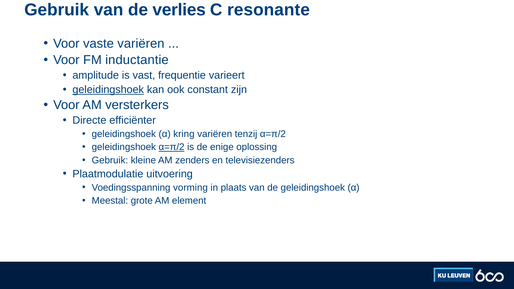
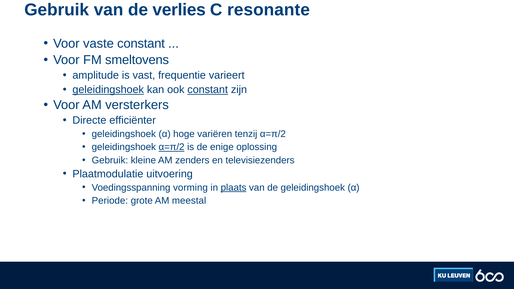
vaste variëren: variëren -> constant
inductantie: inductantie -> smeltovens
constant at (208, 90) underline: none -> present
kring: kring -> hoge
plaats underline: none -> present
Meestal: Meestal -> Periode
element: element -> meestal
